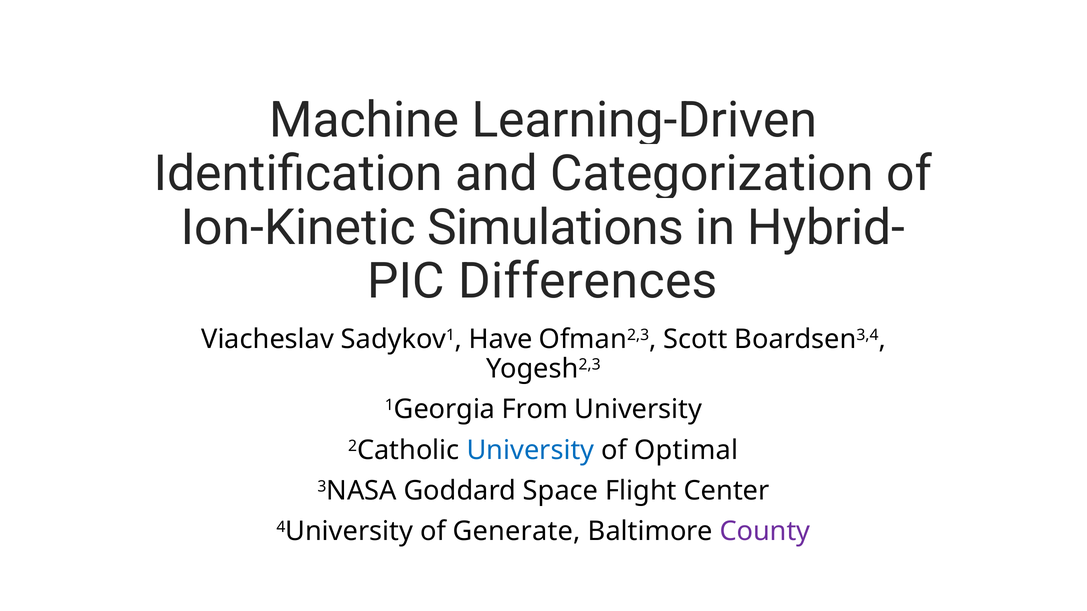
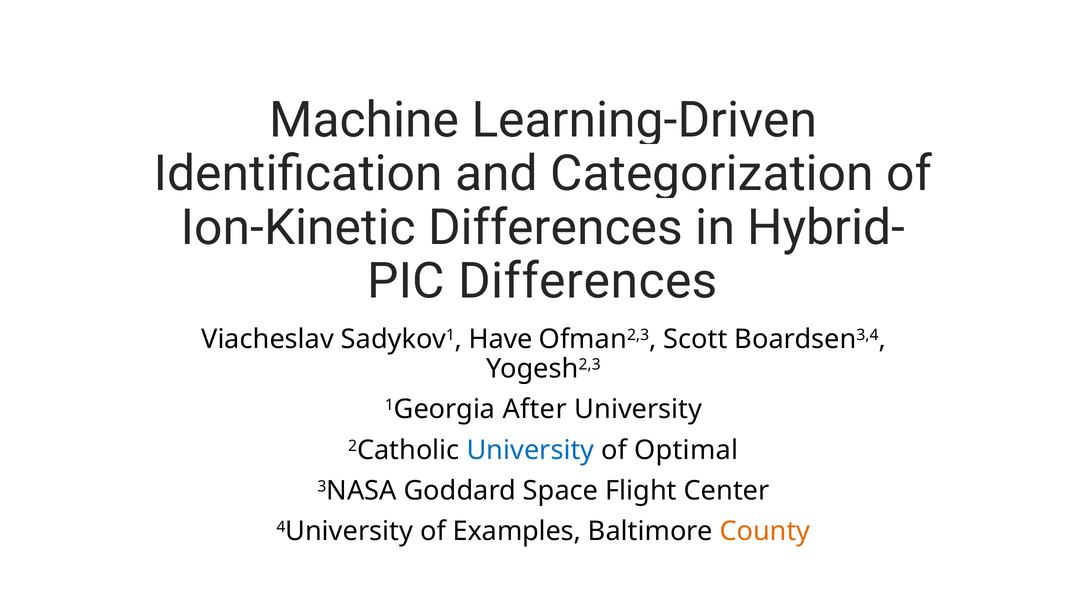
Ion-Kinetic Simulations: Simulations -> Differences
From: From -> After
Generate: Generate -> Examples
County colour: purple -> orange
